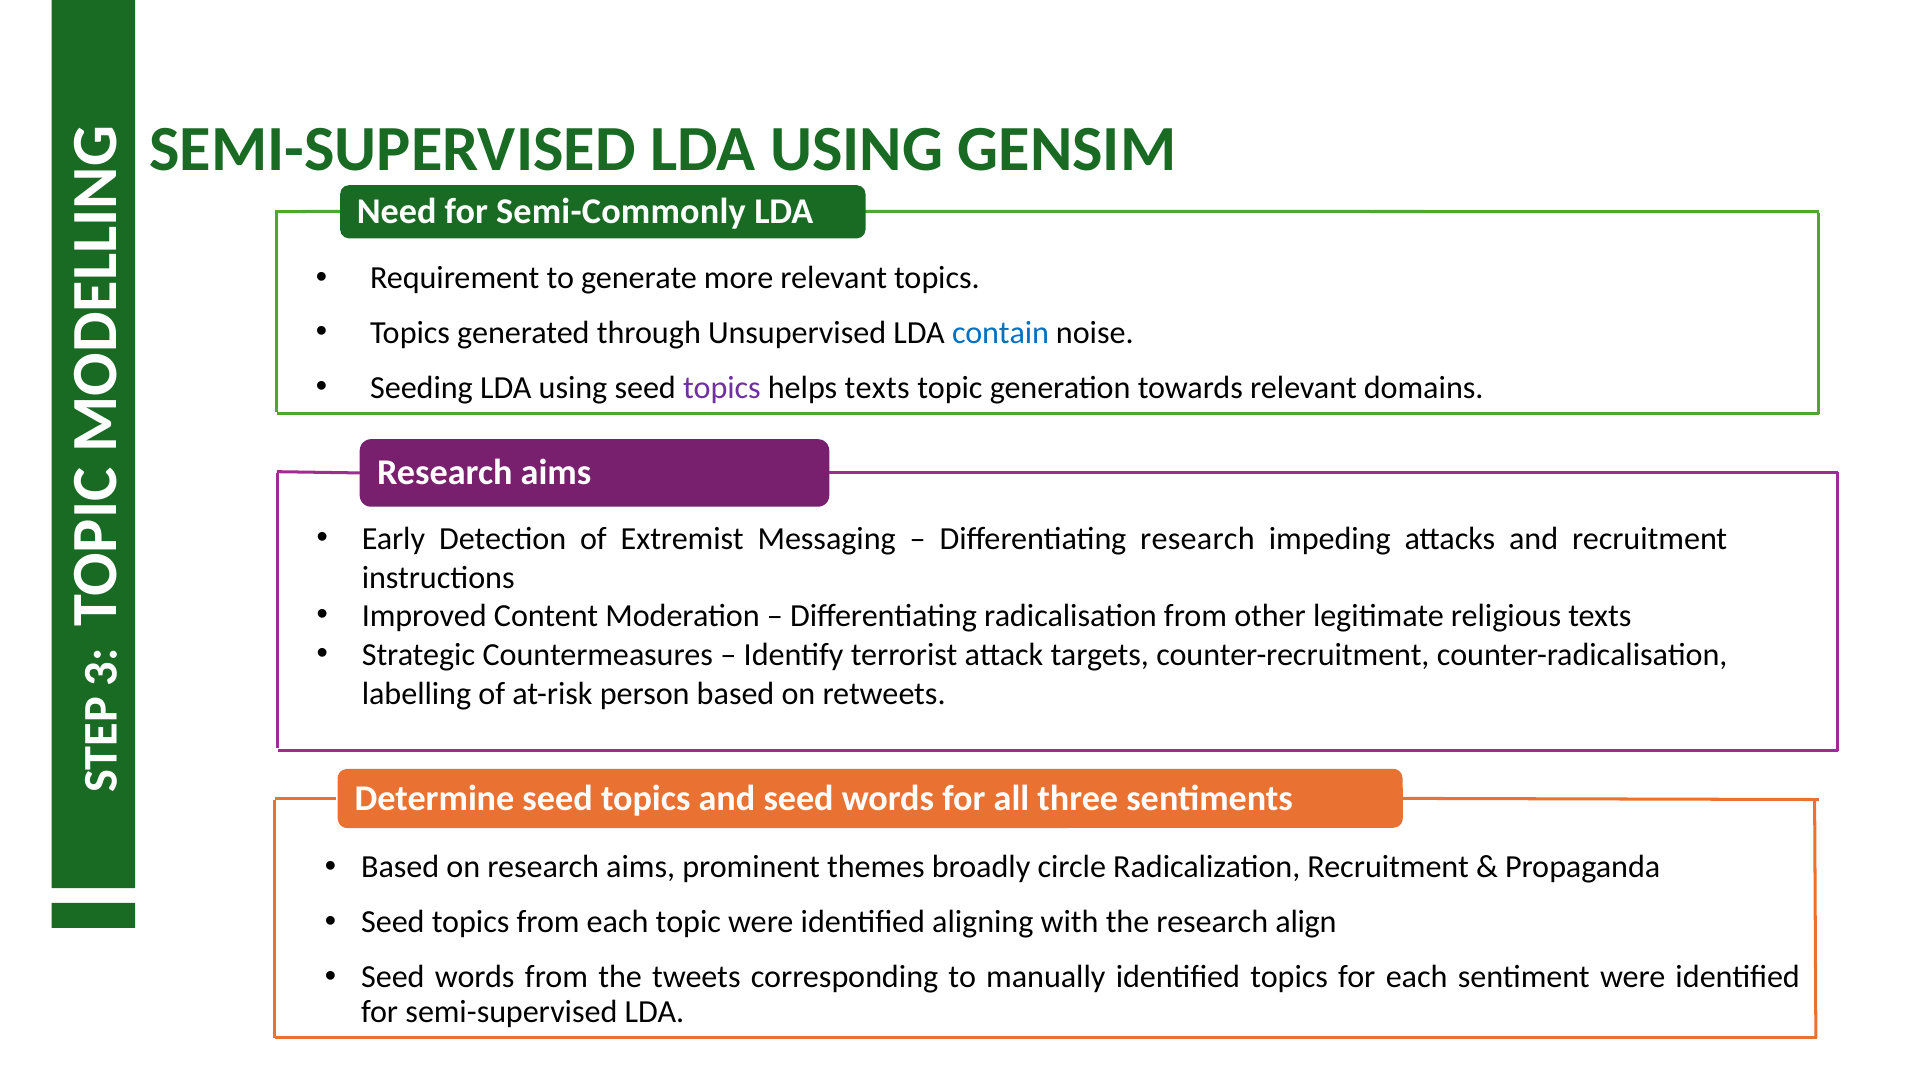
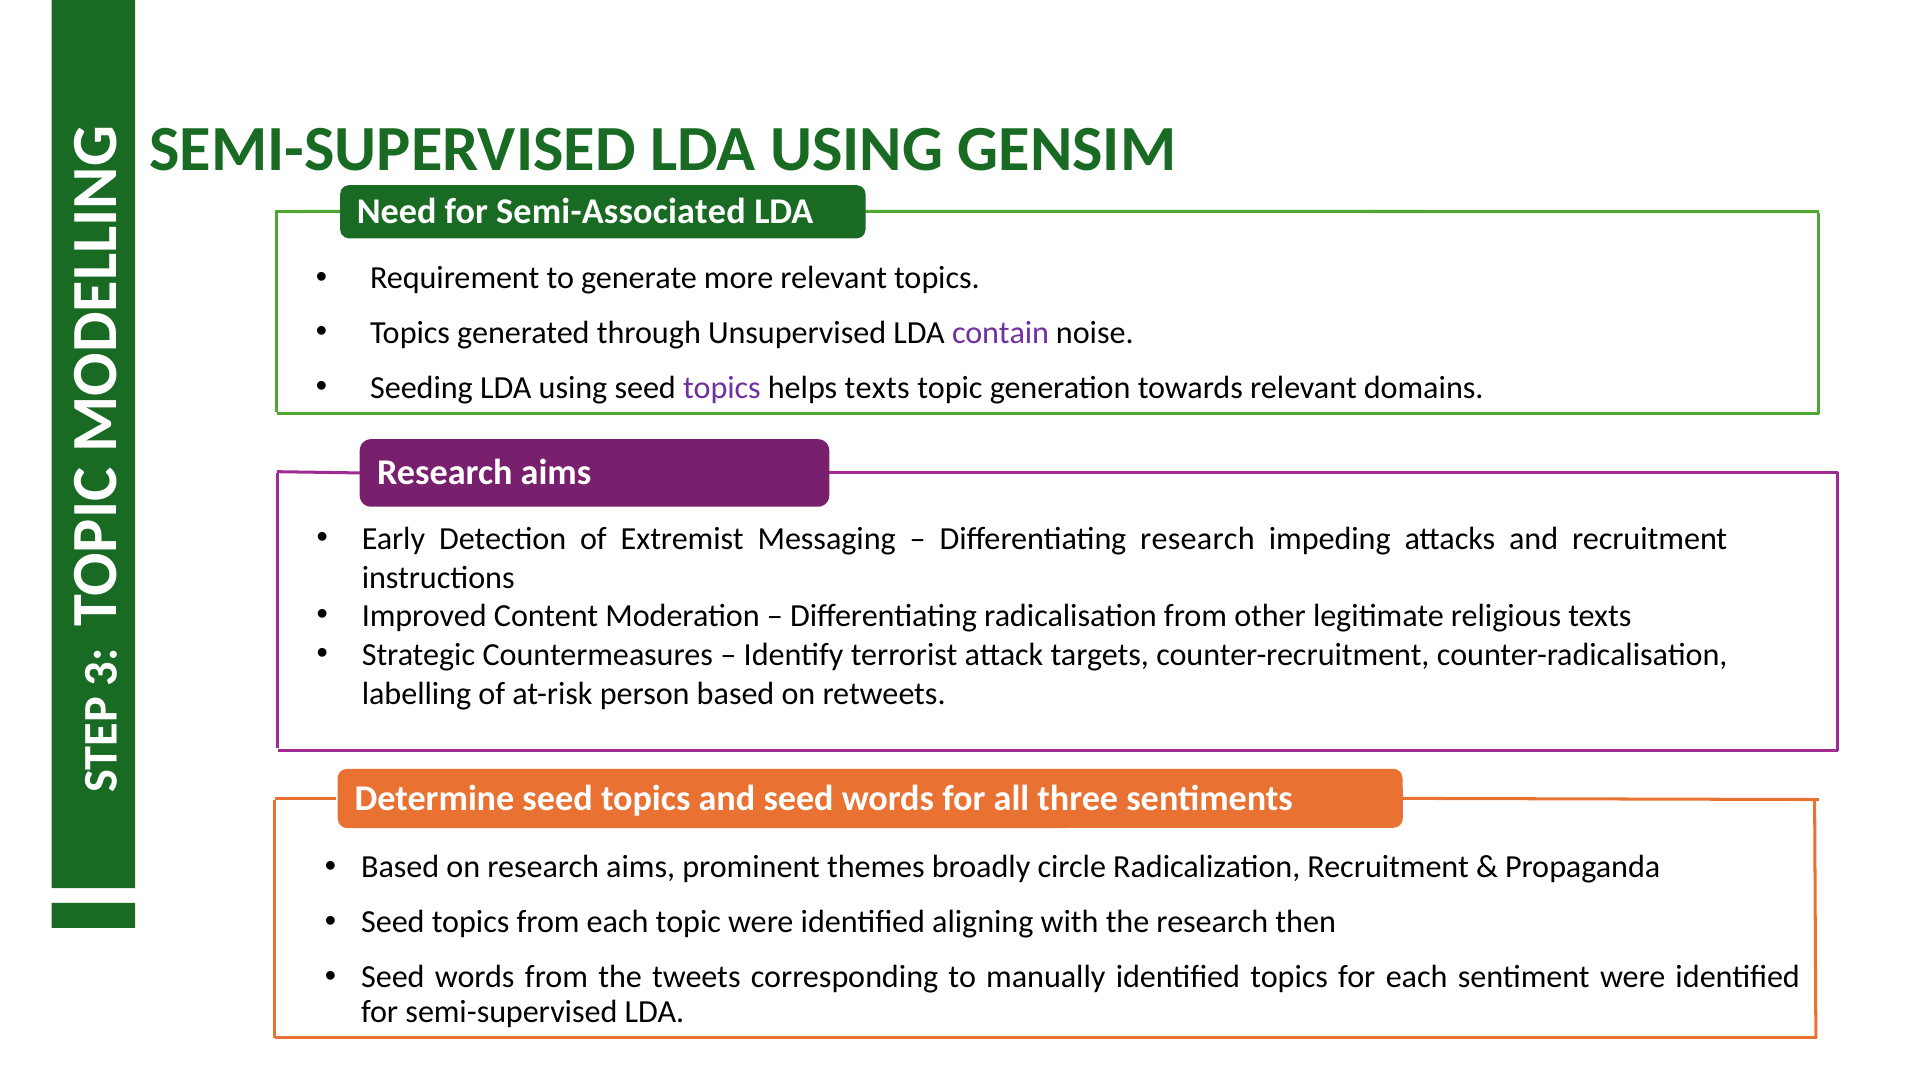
Semi-Commonly: Semi-Commonly -> Semi-Associated
contain colour: blue -> purple
align: align -> then
